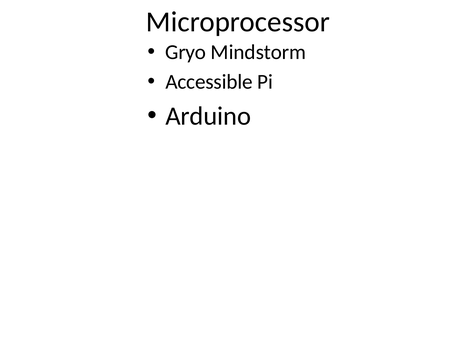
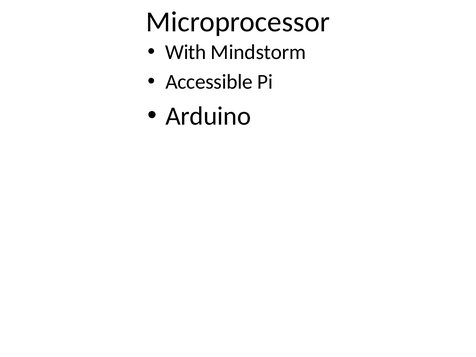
Gryo: Gryo -> With
